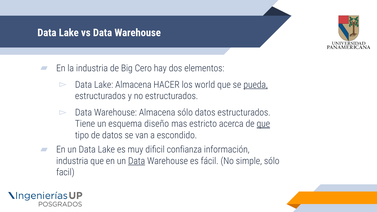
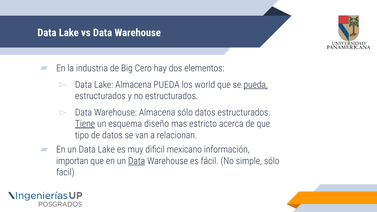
Almacena HACER: HACER -> PUEDA
Tiene underline: none -> present
que at (263, 124) underline: present -> none
escondido: escondido -> relacionan
confianza: confianza -> mexicano
industria at (72, 161): industria -> importan
